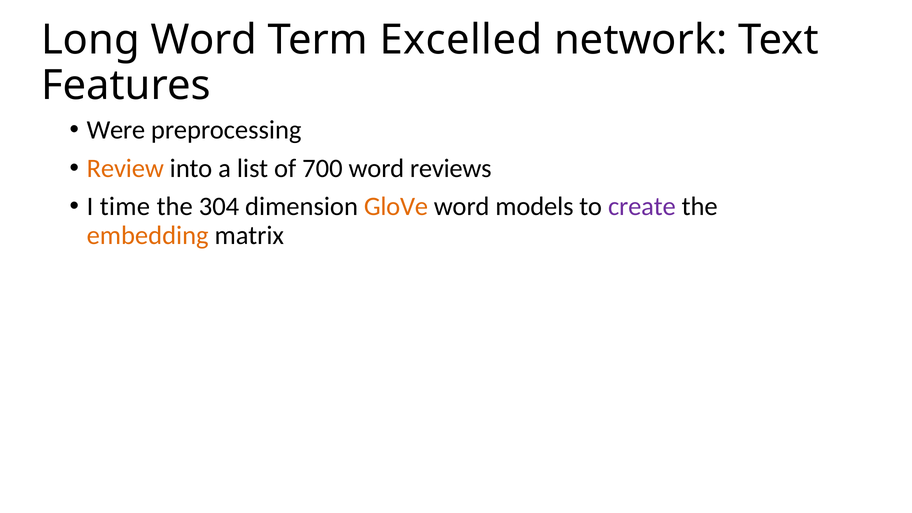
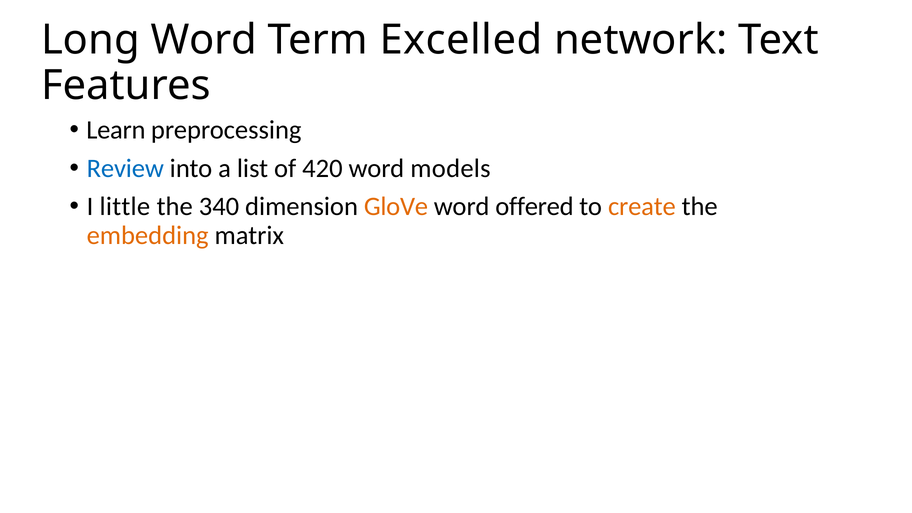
Were: Were -> Learn
Review colour: orange -> blue
700: 700 -> 420
reviews: reviews -> models
time: time -> little
304: 304 -> 340
models: models -> offered
create colour: purple -> orange
